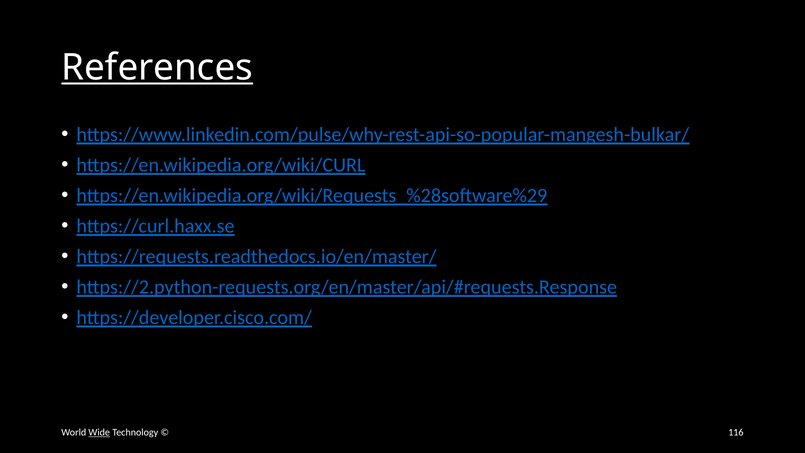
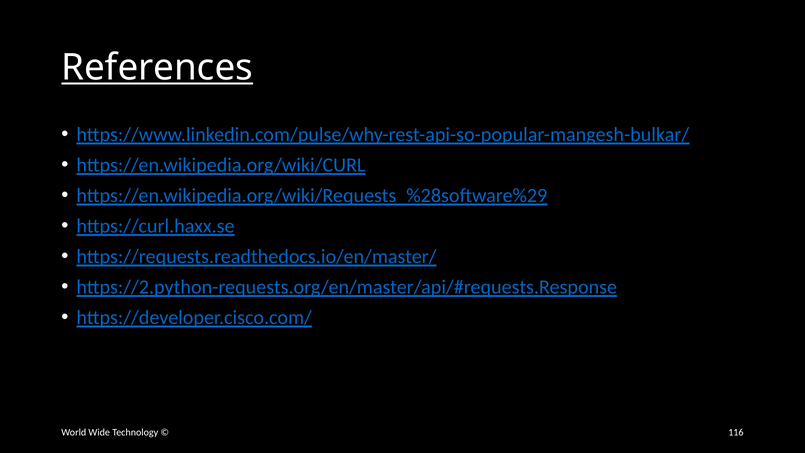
Wide underline: present -> none
